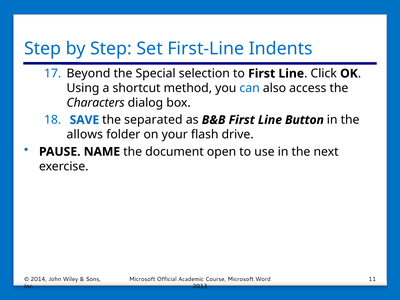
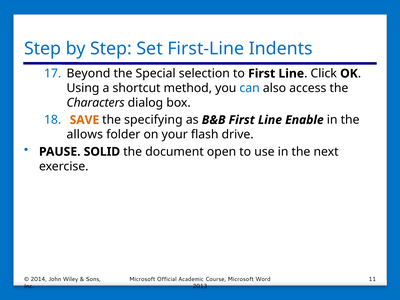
SAVE colour: blue -> orange
separated: separated -> specifying
Button: Button -> Enable
NAME: NAME -> SOLID
